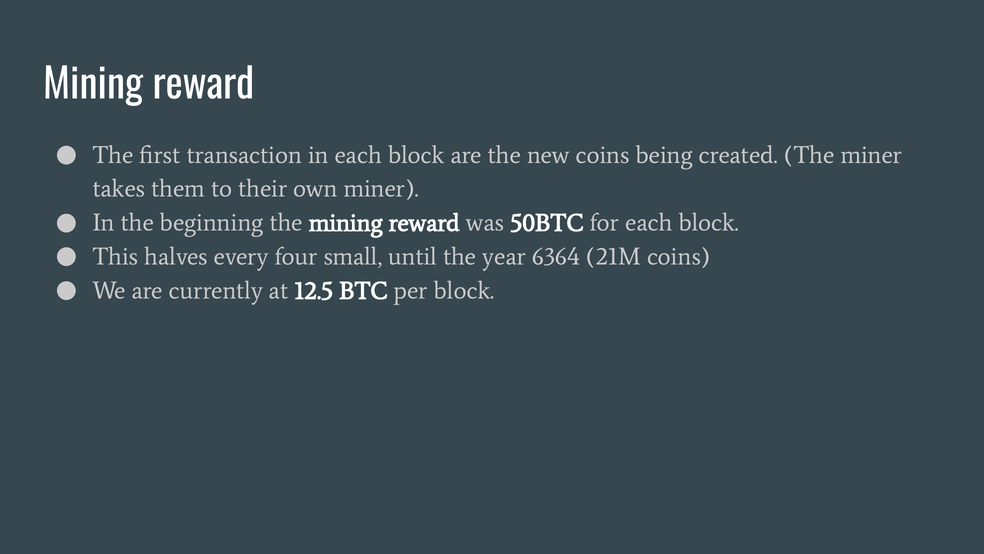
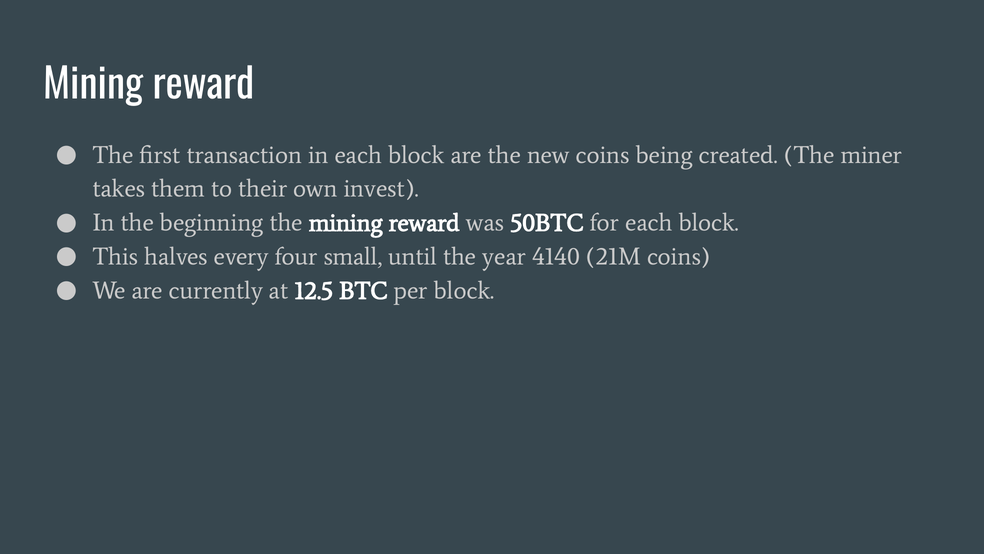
own miner: miner -> invest
6364: 6364 -> 4140
